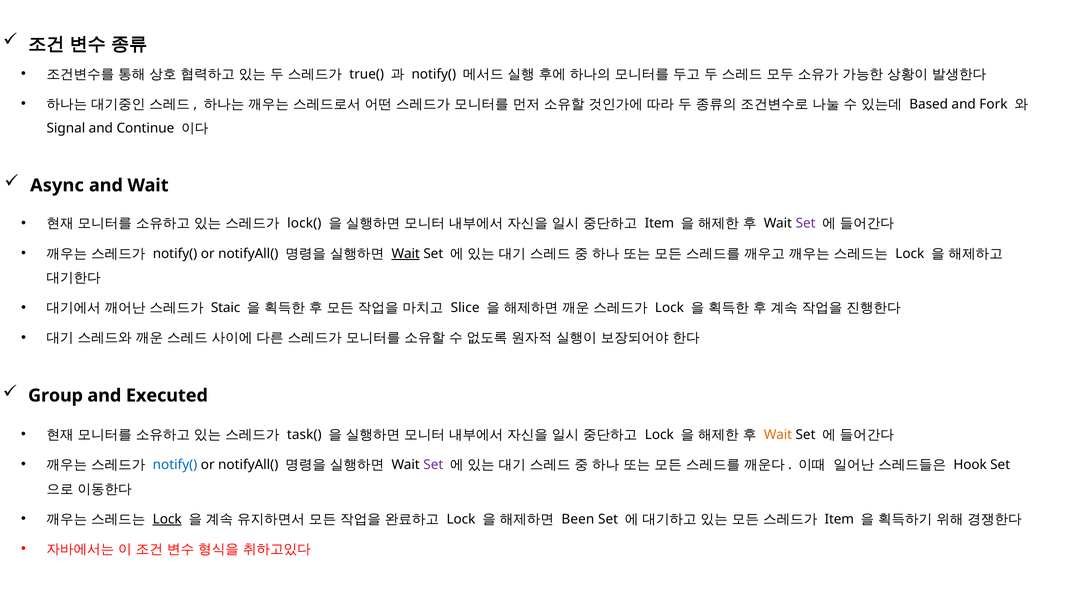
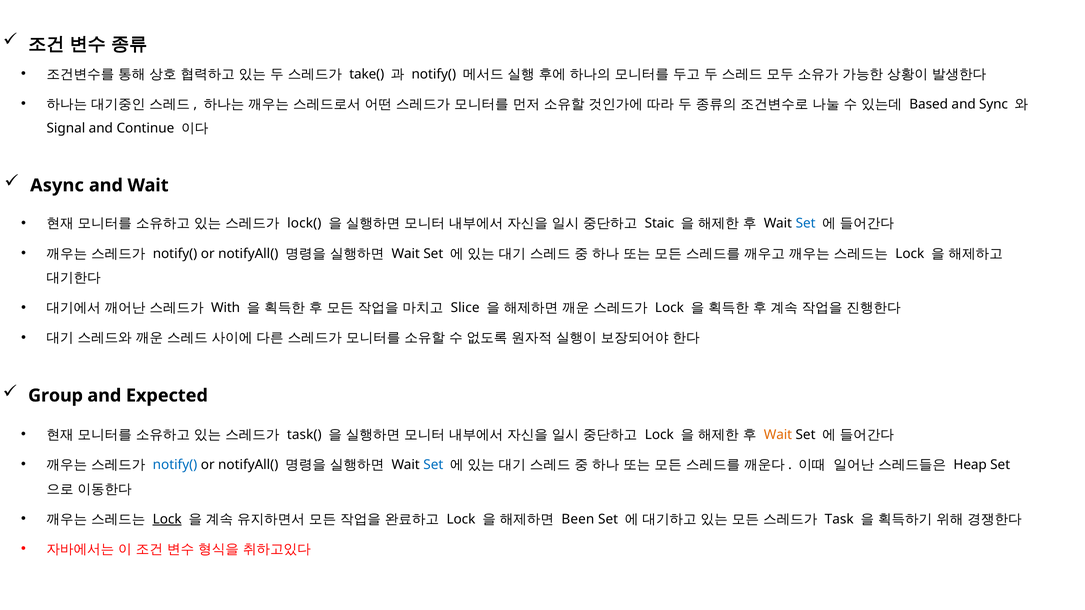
true(: true( -> take(
Fork: Fork -> Sync
Item at (659, 224): Item -> Staic
Set at (806, 224) colour: purple -> blue
Wait at (406, 254) underline: present -> none
Staic: Staic -> With
Executed: Executed -> Expected
Set at (433, 465) colour: purple -> blue
Hook: Hook -> Heap
Item at (839, 519): Item -> Task
